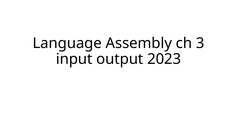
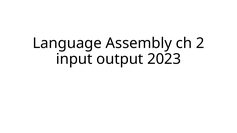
3: 3 -> 2
